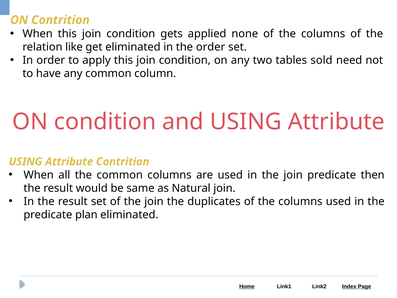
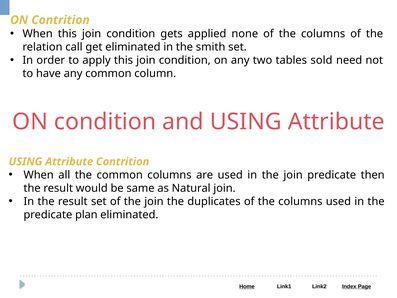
like: like -> call
the order: order -> smith
